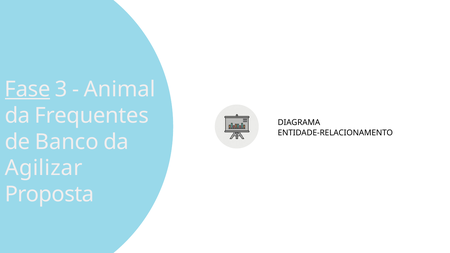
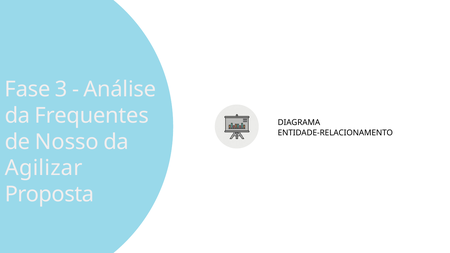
Fase underline: present -> none
Animal: Animal -> Análise
Banco: Banco -> Nosso
